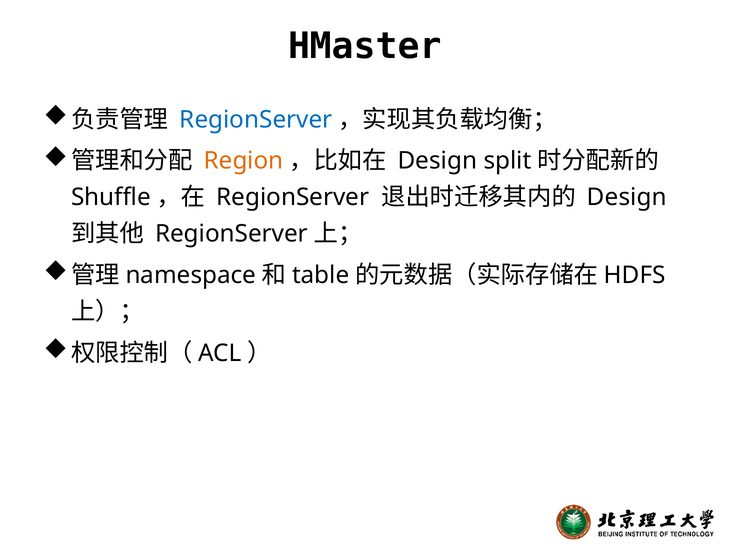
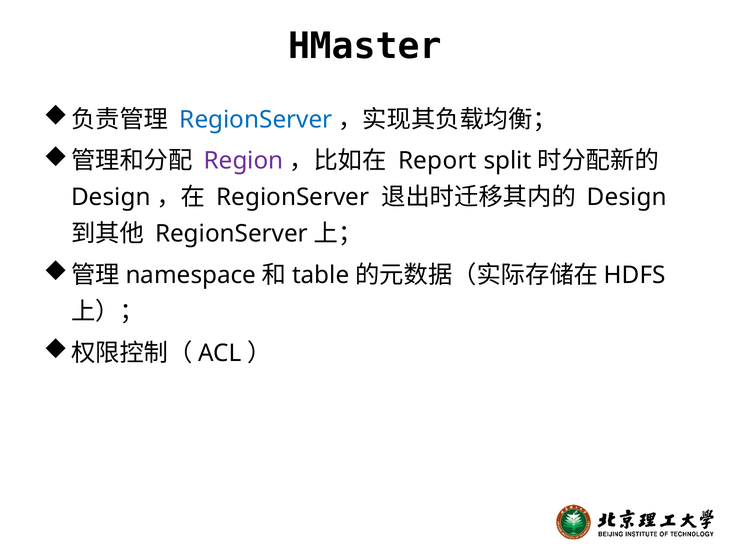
Region colour: orange -> purple
Design at (437, 161): Design -> Report
Shuffle at (111, 197): Shuffle -> Design
